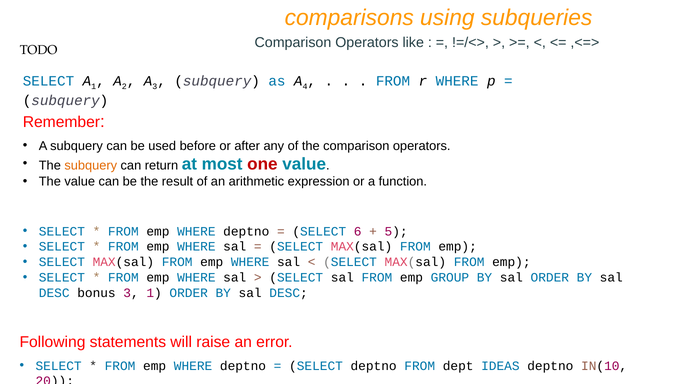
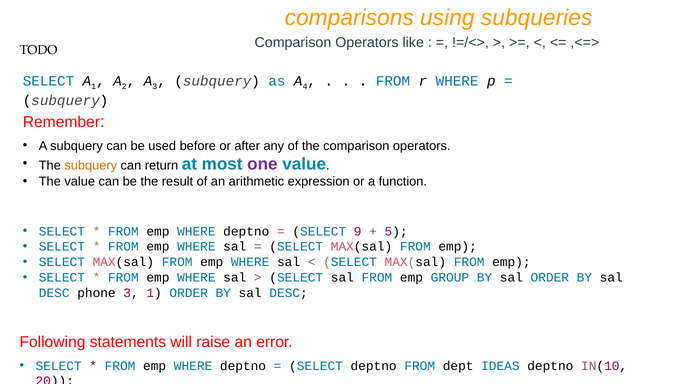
one colour: red -> purple
6: 6 -> 9
bonus: bonus -> phone
